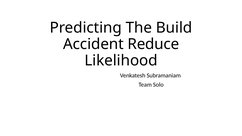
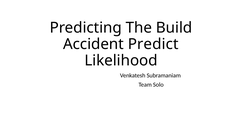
Reduce: Reduce -> Predict
